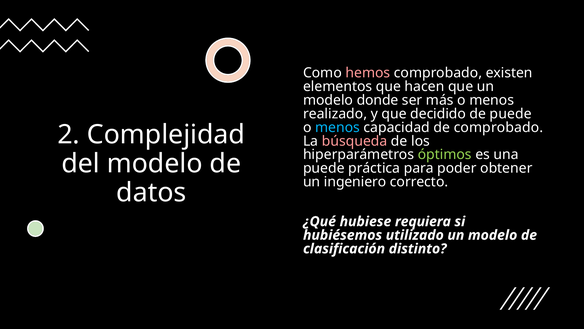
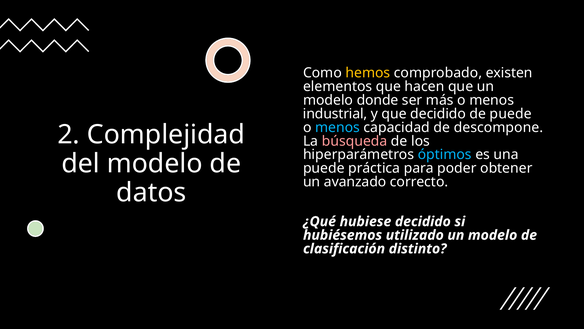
hemos colour: pink -> yellow
realizado: realizado -> industrial
de comprobado: comprobado -> descompone
óptimos colour: light green -> light blue
ingeniero: ingeniero -> avanzado
hubiese requiera: requiera -> decidido
